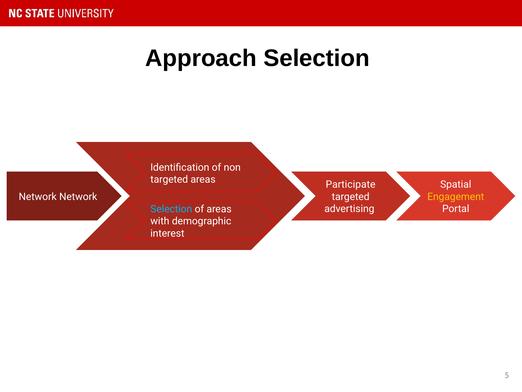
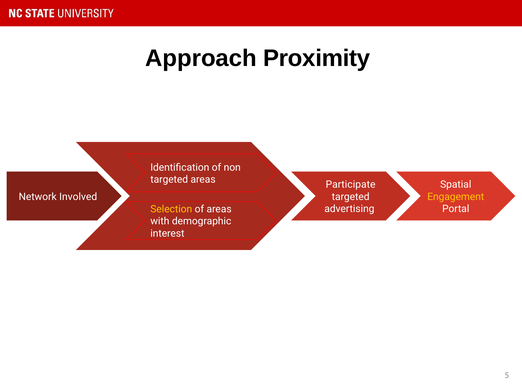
Approach Selection: Selection -> Proximity
Network Network: Network -> Involved
Selection at (171, 209) colour: light blue -> yellow
